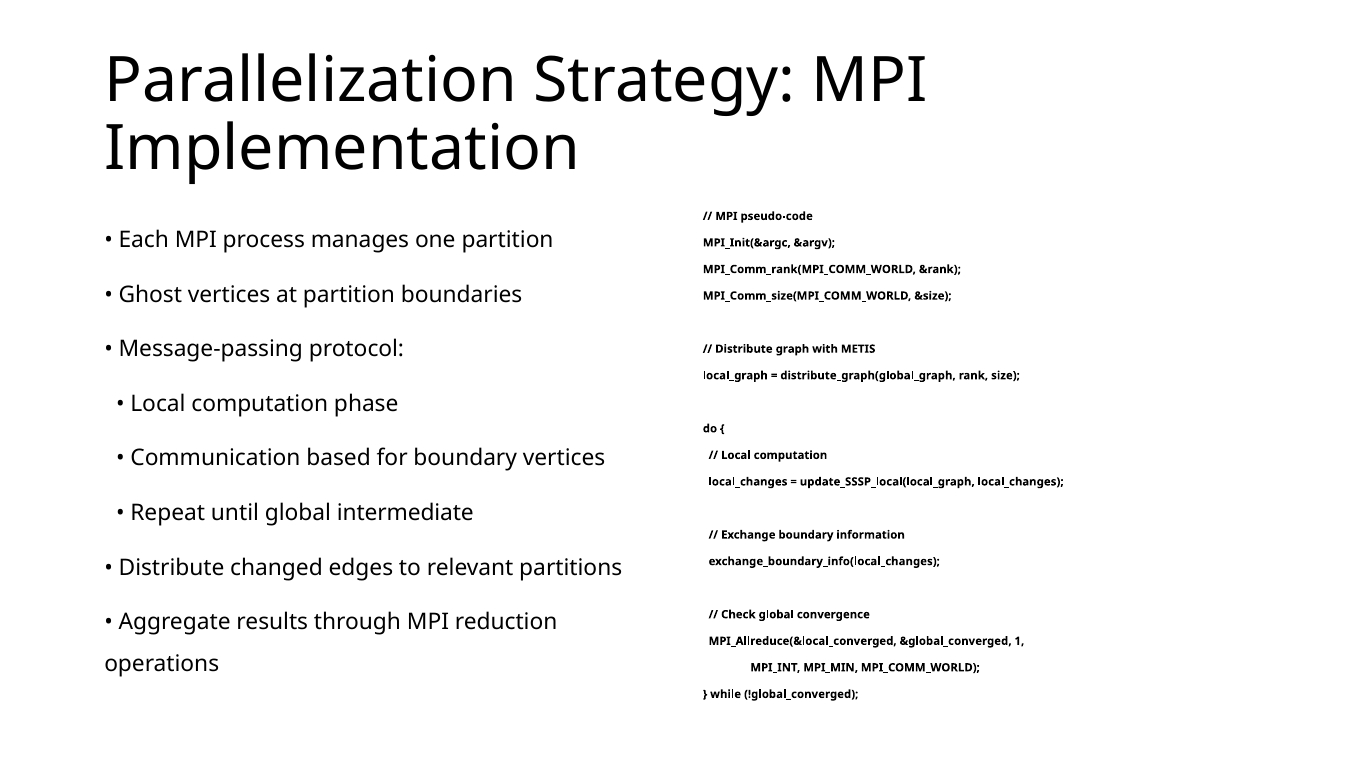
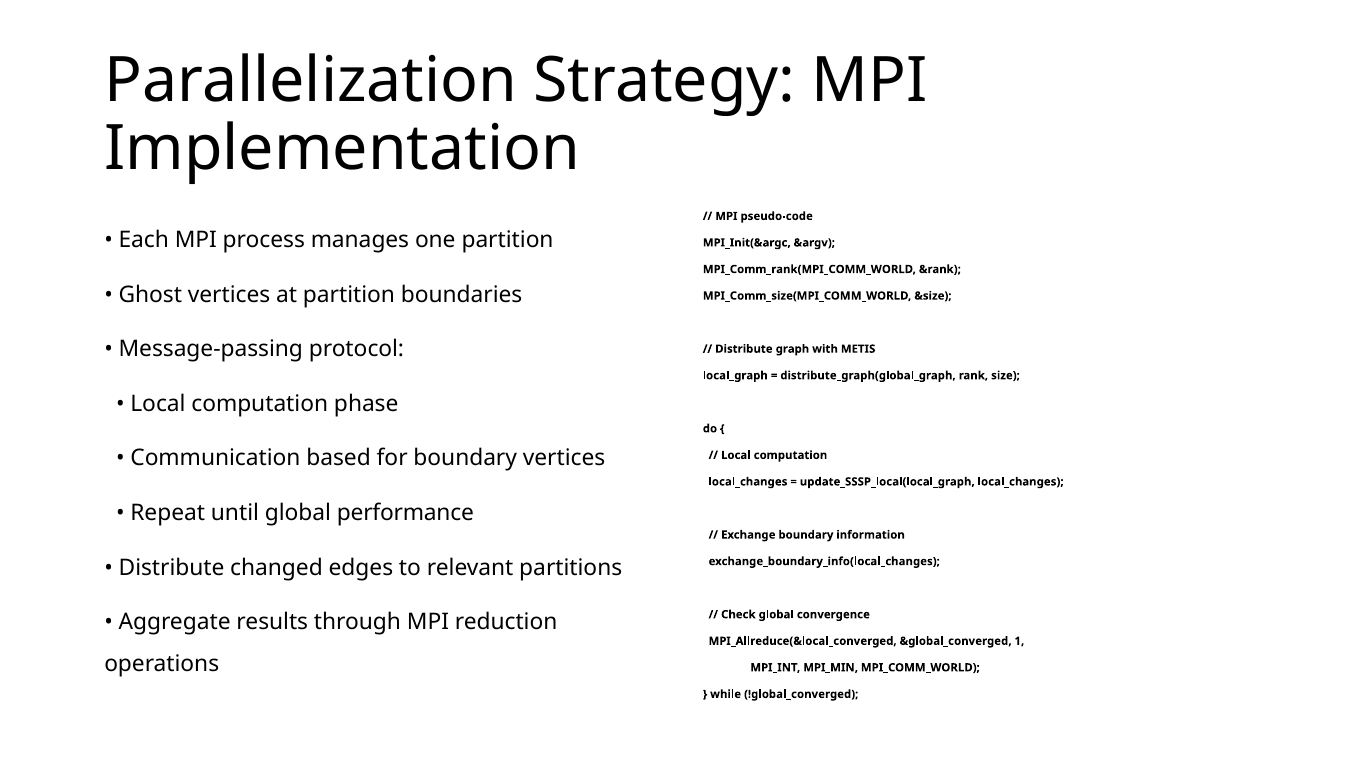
intermediate: intermediate -> performance
